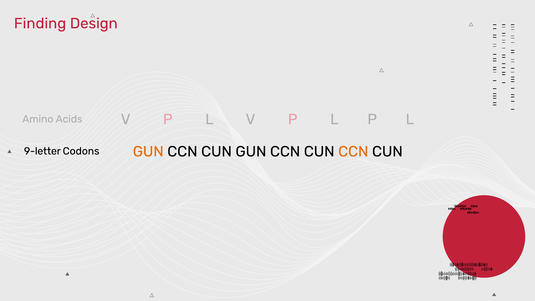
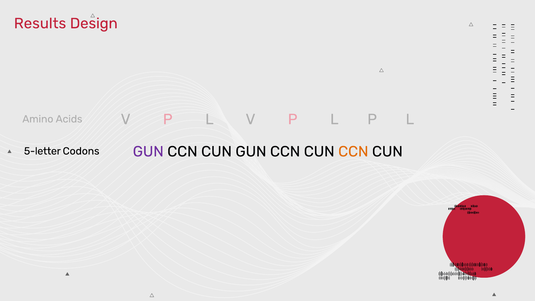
Finding: Finding -> Results
GUN at (148, 152) colour: orange -> purple
9-letter: 9-letter -> 5-letter
